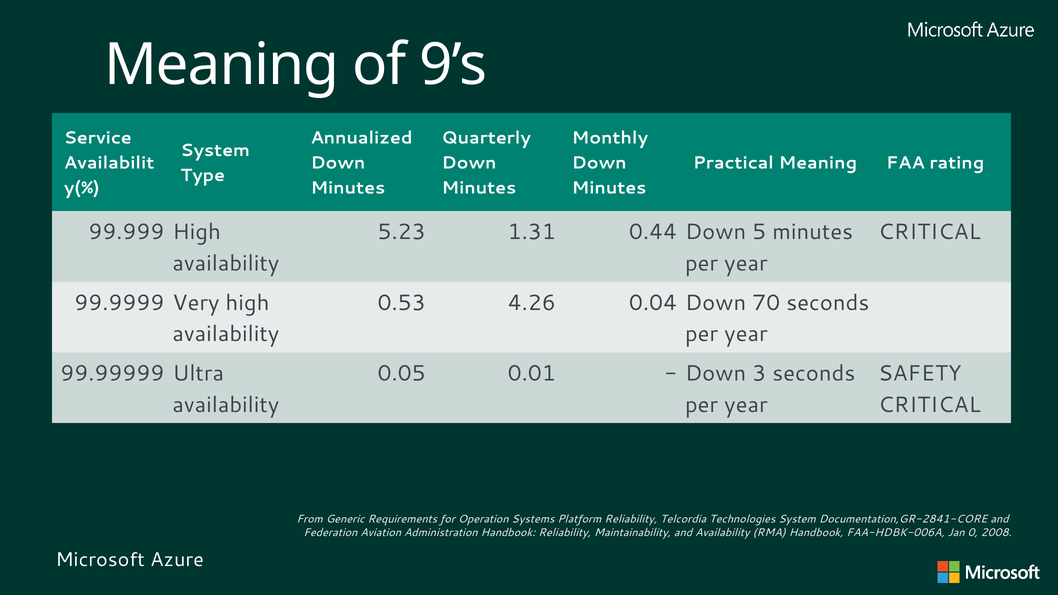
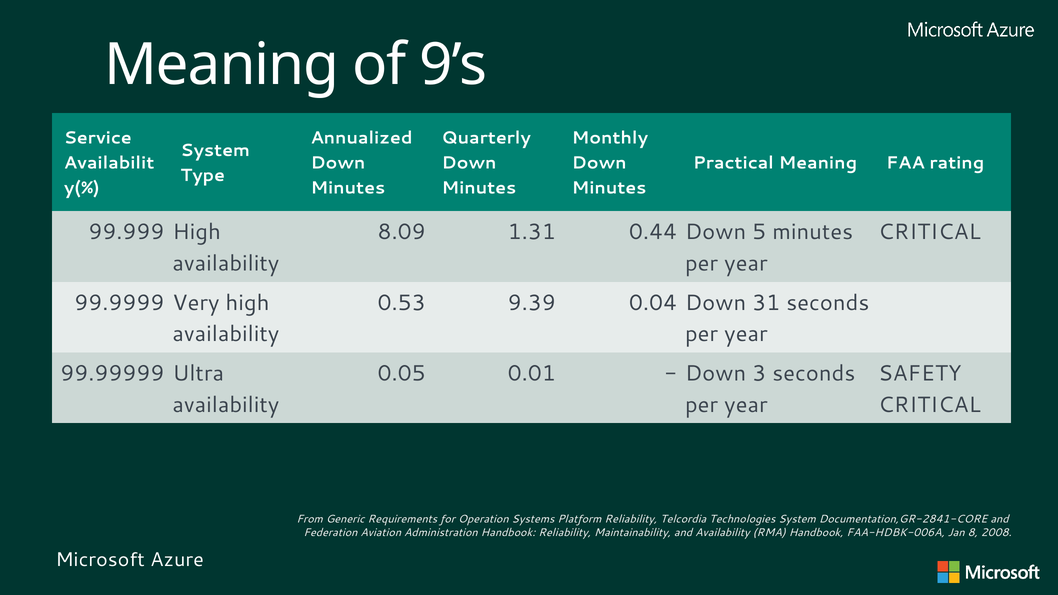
5.23: 5.23 -> 8.09
4.26: 4.26 -> 9.39
70: 70 -> 31
0: 0 -> 8
